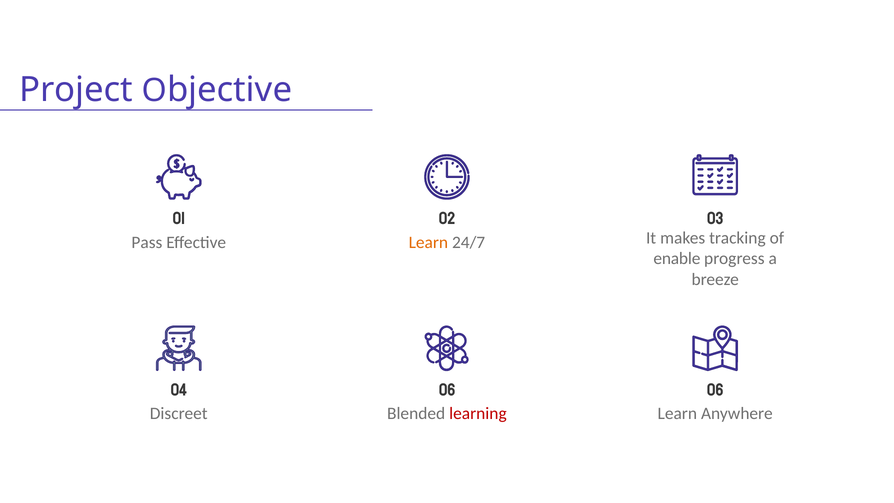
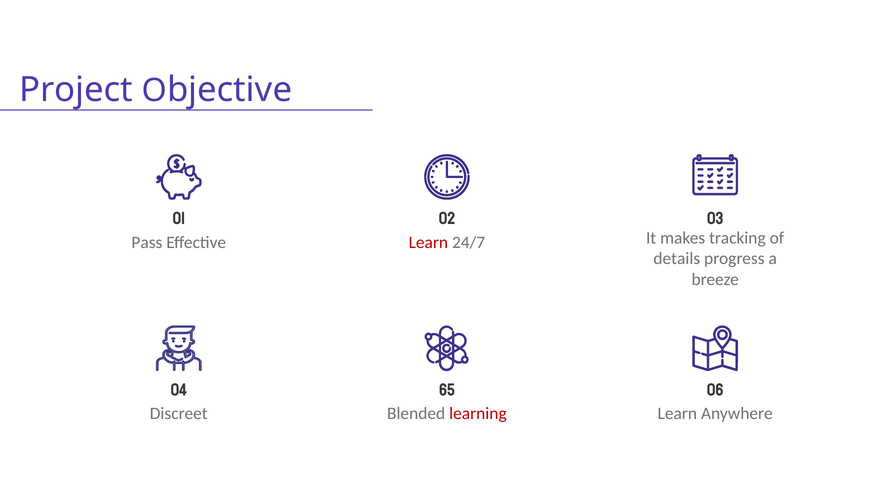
Learn at (428, 242) colour: orange -> red
enable: enable -> details
04 06: 06 -> 65
